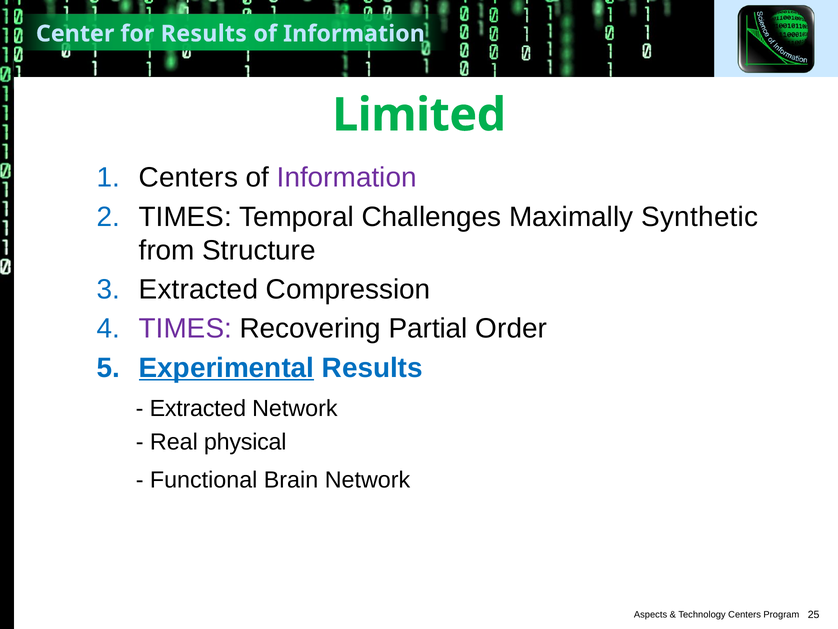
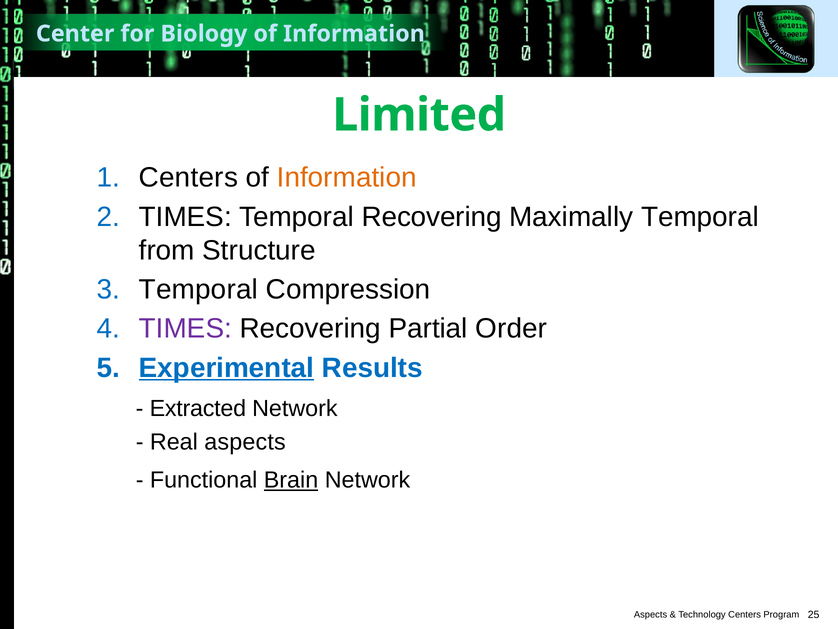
Results at (204, 34): Results -> Biology
Information at (347, 178) colour: purple -> orange
Temporal Challenges: Challenges -> Recovering
Maximally Synthetic: Synthetic -> Temporal
Extracted at (198, 289): Extracted -> Temporal
Real physical: physical -> aspects
Brain underline: none -> present
